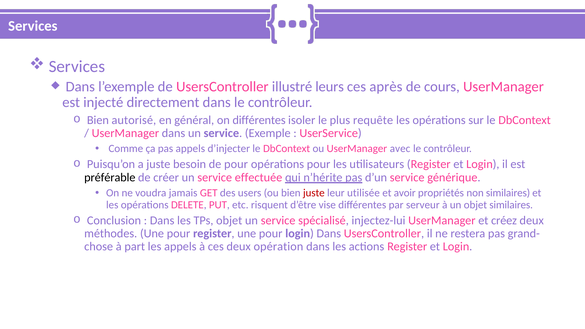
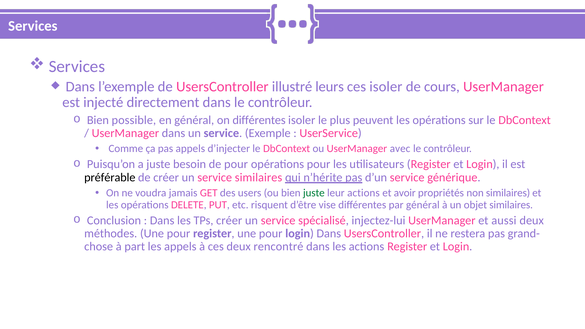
ces après: après -> isoler
autorisé: autorisé -> possible
requête: requête -> peuvent
service effectuée: effectuée -> similaires
juste at (314, 193) colour: red -> green
leur utilisée: utilisée -> actions
par serveur: serveur -> général
TPs objet: objet -> créer
créez: créez -> aussi
opération: opération -> rencontré
